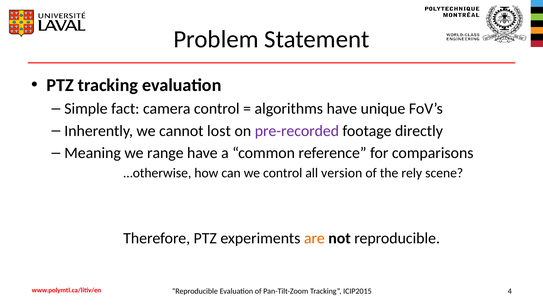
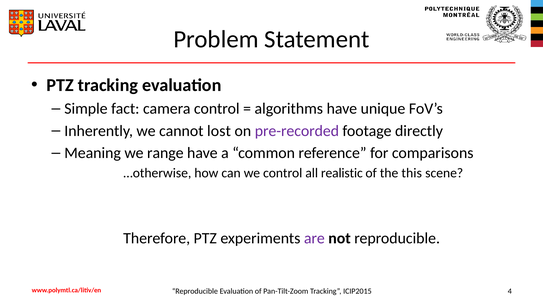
version: version -> realistic
rely: rely -> this
are colour: orange -> purple
